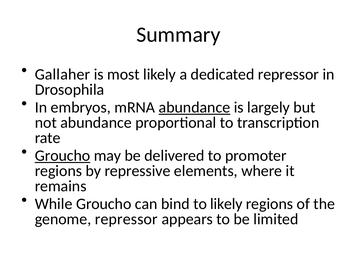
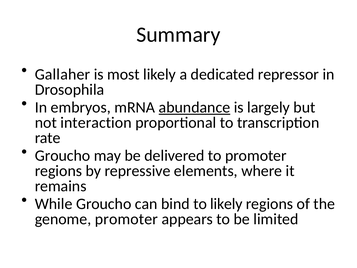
not abundance: abundance -> interaction
Groucho at (63, 155) underline: present -> none
genome repressor: repressor -> promoter
